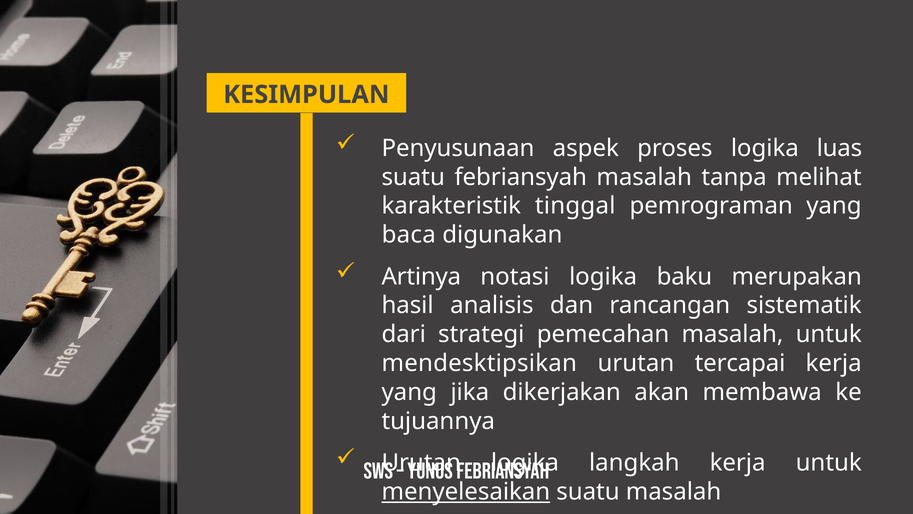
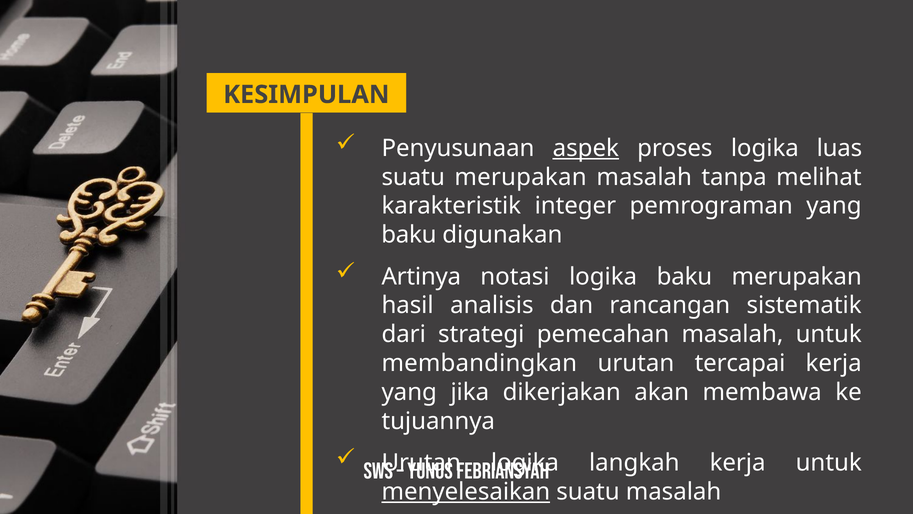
aspek underline: none -> present
suatu febriansyah: febriansyah -> merupakan
tinggal: tinggal -> integer
baca at (409, 235): baca -> baku
mendesktipsikan: mendesktipsikan -> membandingkan
